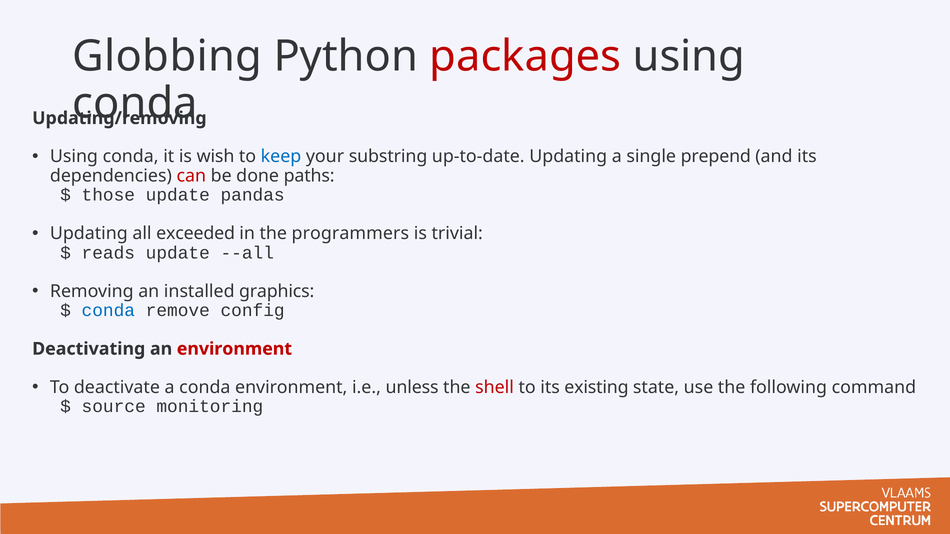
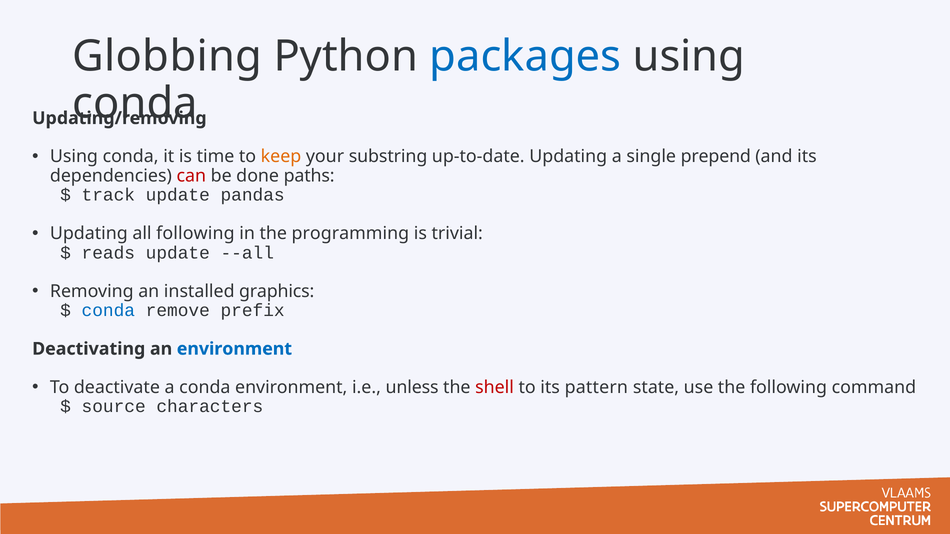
packages colour: red -> blue
wish: wish -> time
keep colour: blue -> orange
those: those -> track
all exceeded: exceeded -> following
programmers: programmers -> programming
config: config -> prefix
environment at (234, 349) colour: red -> blue
existing: existing -> pattern
monitoring: monitoring -> characters
